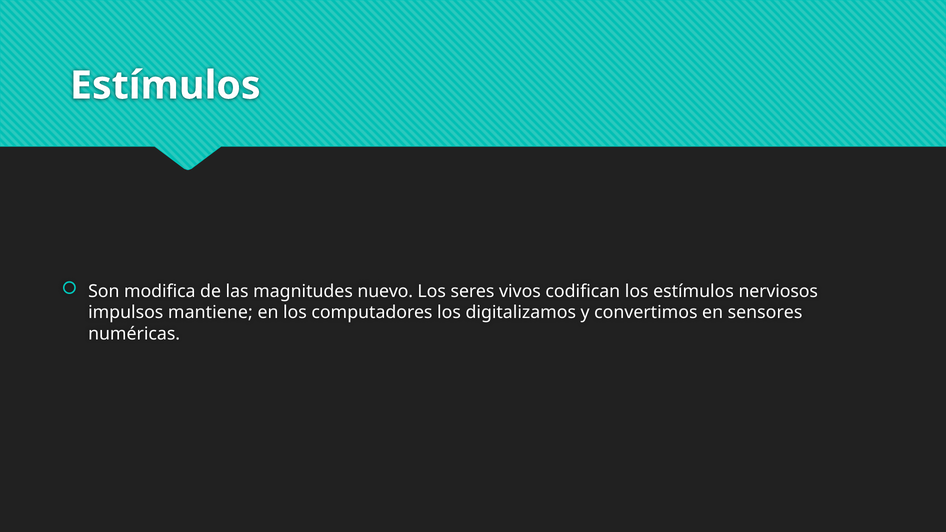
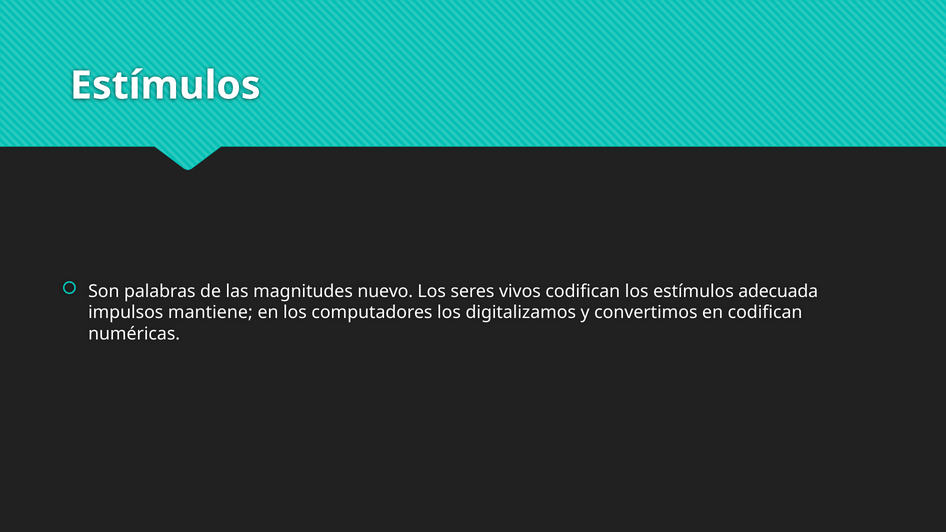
modifica: modifica -> palabras
nerviosos: nerviosos -> adecuada
en sensores: sensores -> codifican
